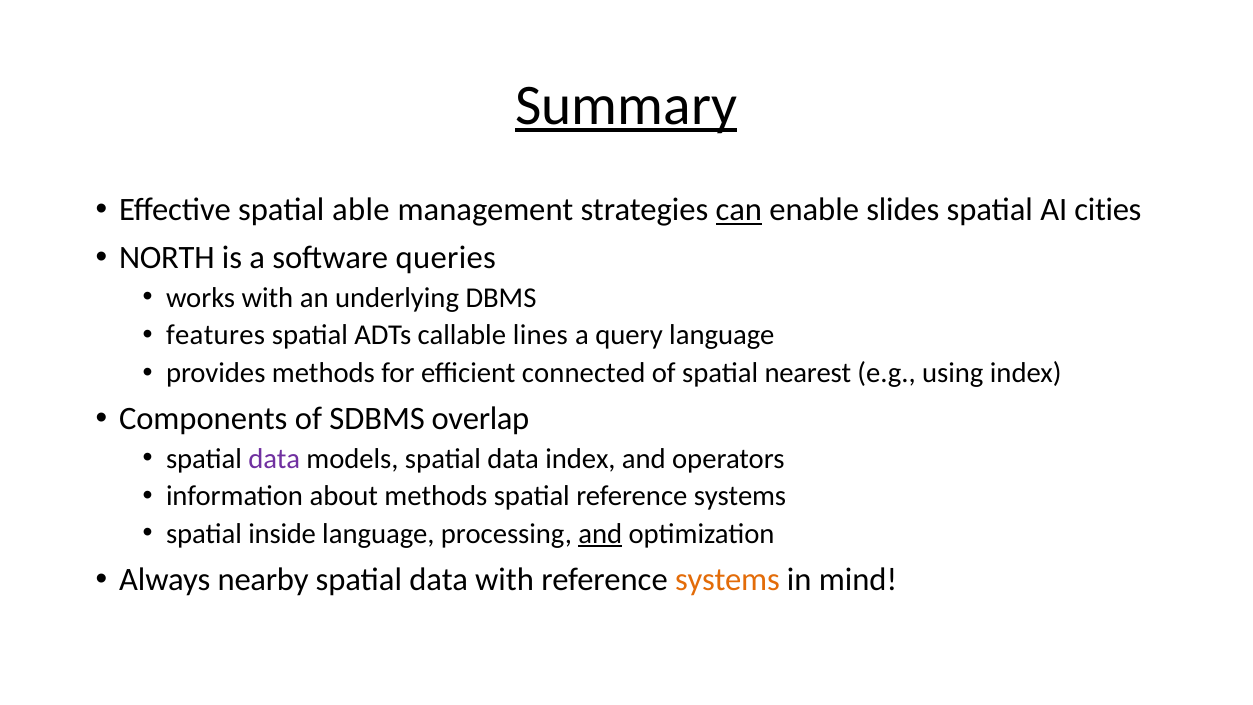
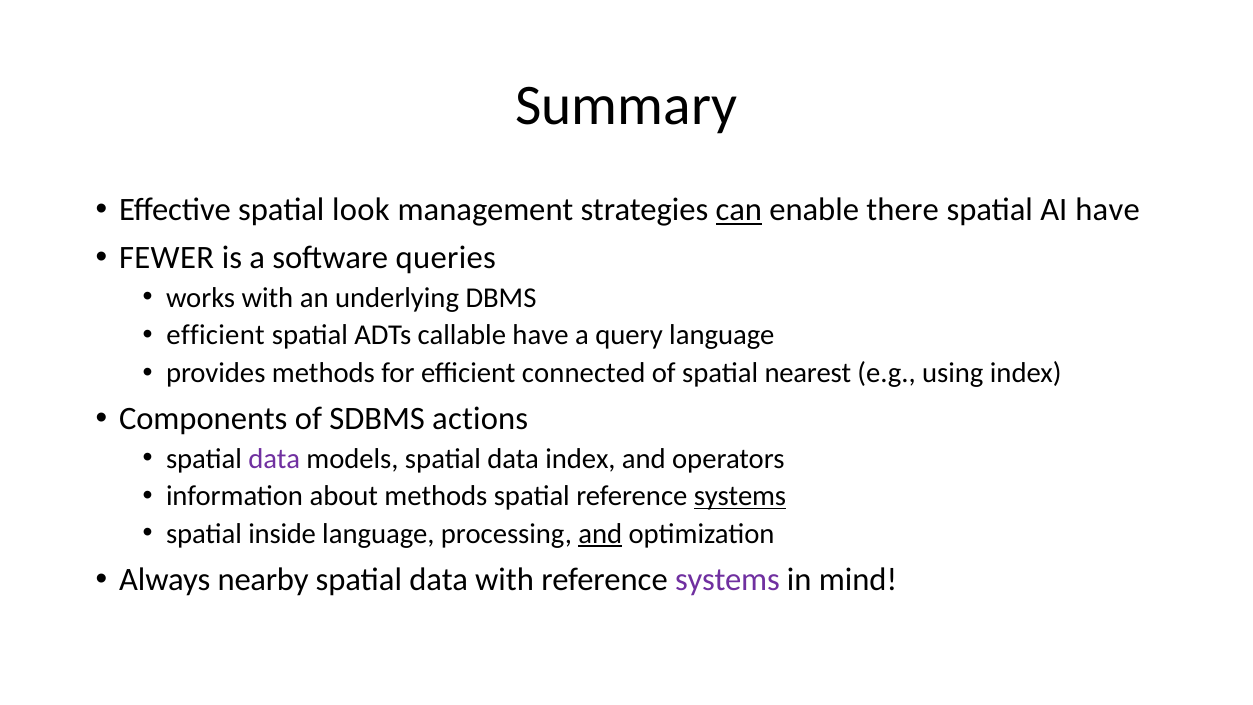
Summary underline: present -> none
able: able -> look
slides: slides -> there
AI cities: cities -> have
NORTH: NORTH -> FEWER
features at (216, 335): features -> efficient
callable lines: lines -> have
overlap: overlap -> actions
systems at (740, 496) underline: none -> present
systems at (727, 580) colour: orange -> purple
